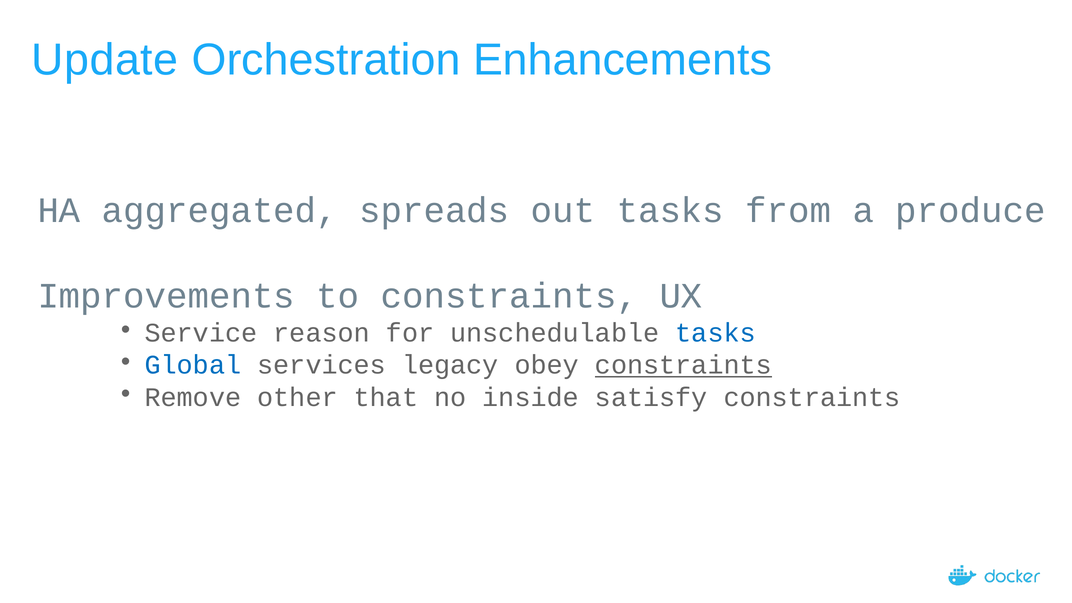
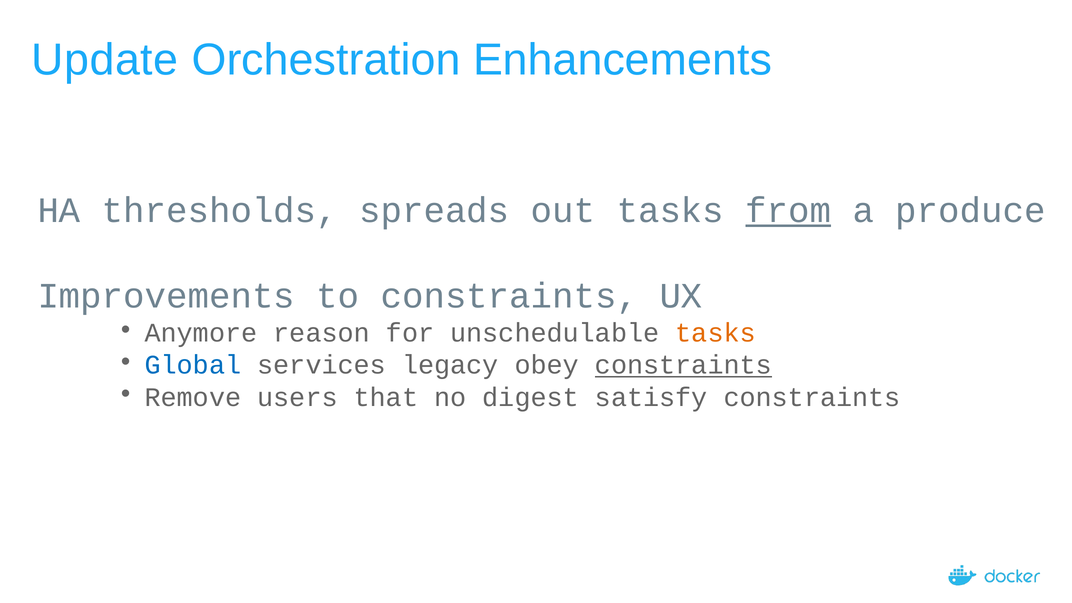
aggregated: aggregated -> thresholds
from underline: none -> present
Service: Service -> Anymore
tasks at (716, 333) colour: blue -> orange
other: other -> users
inside: inside -> digest
